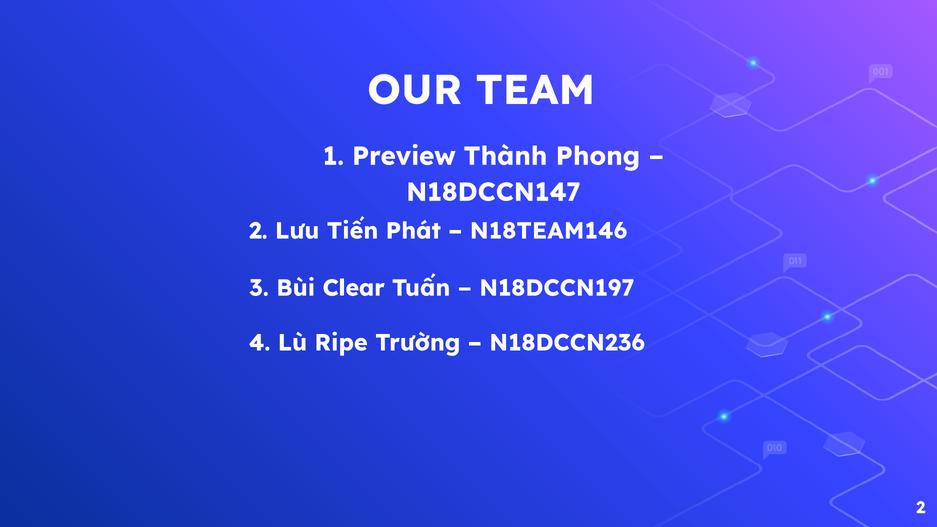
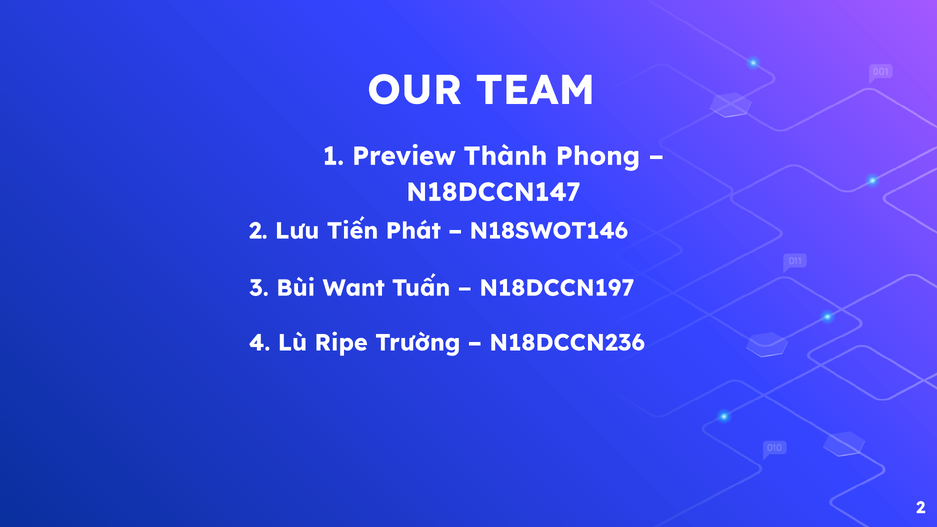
N18TEAM146: N18TEAM146 -> N18SWOT146
Clear: Clear -> Want
